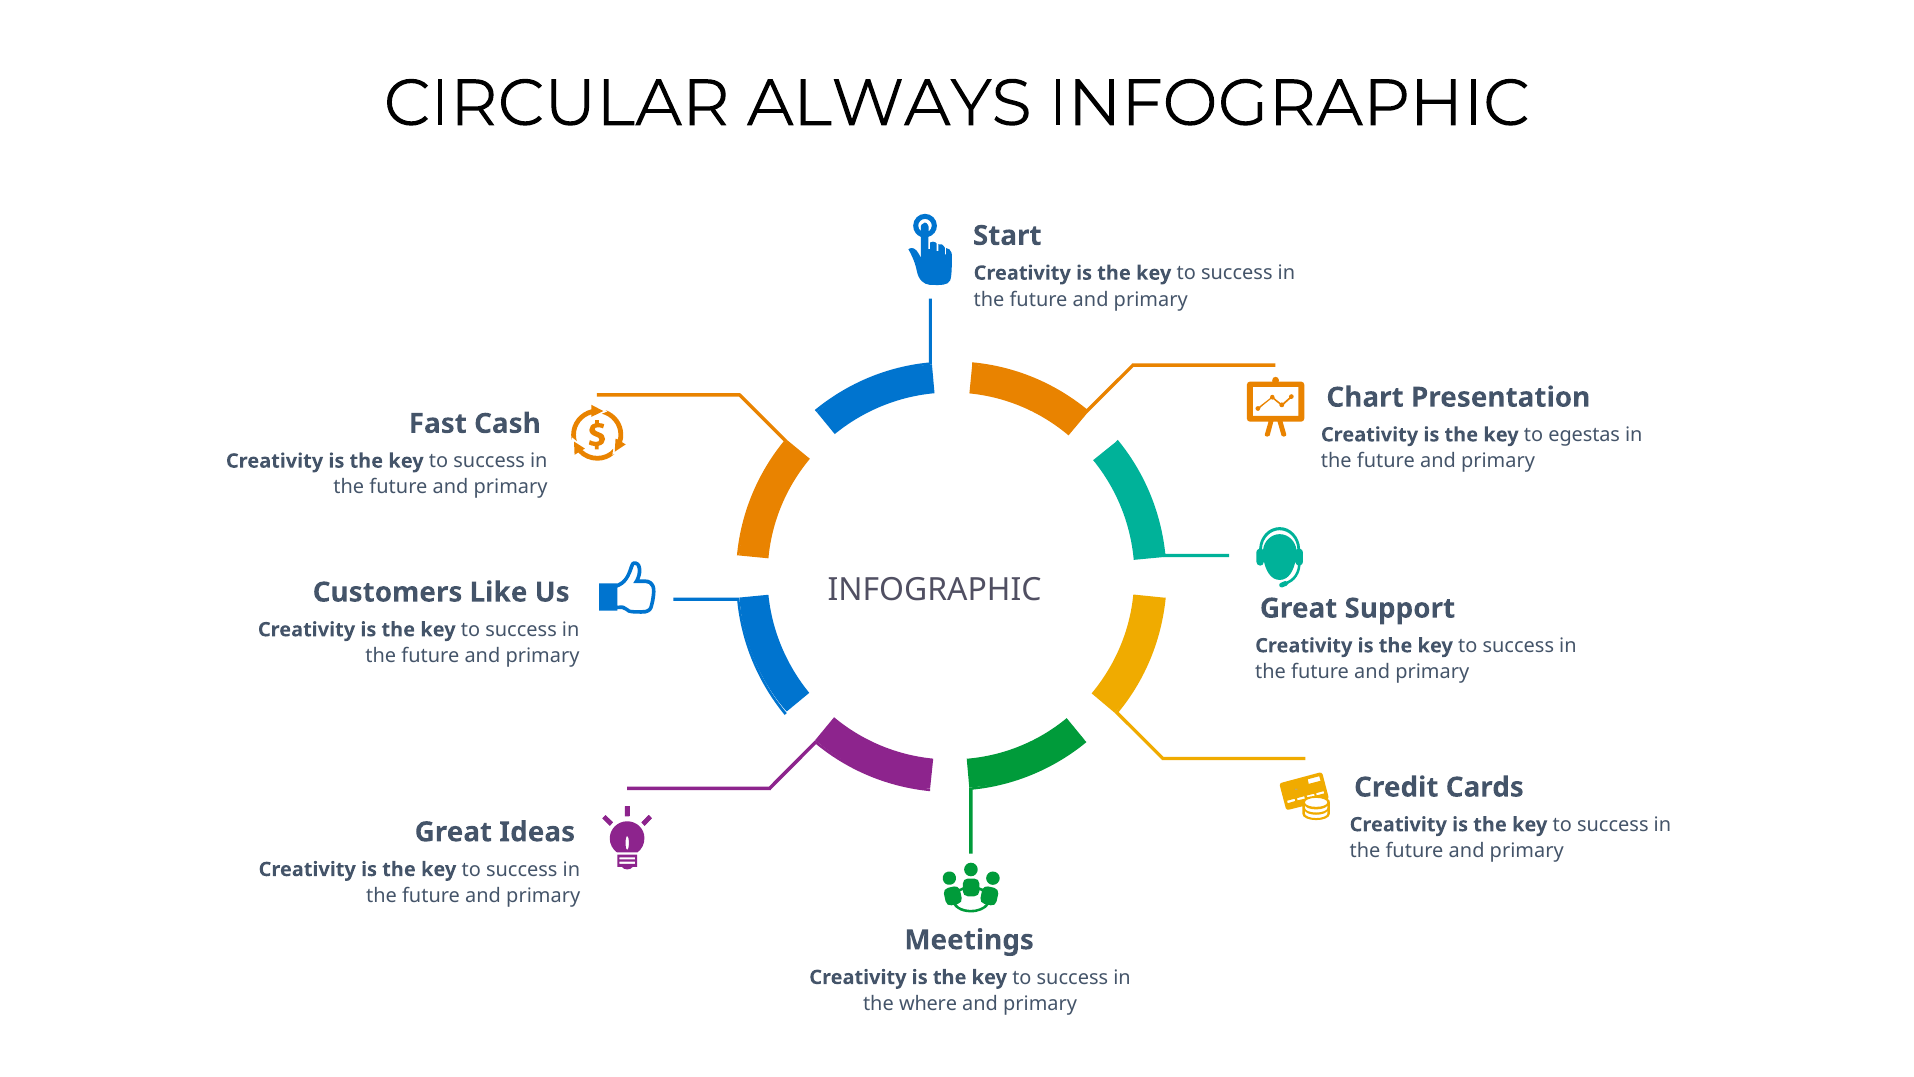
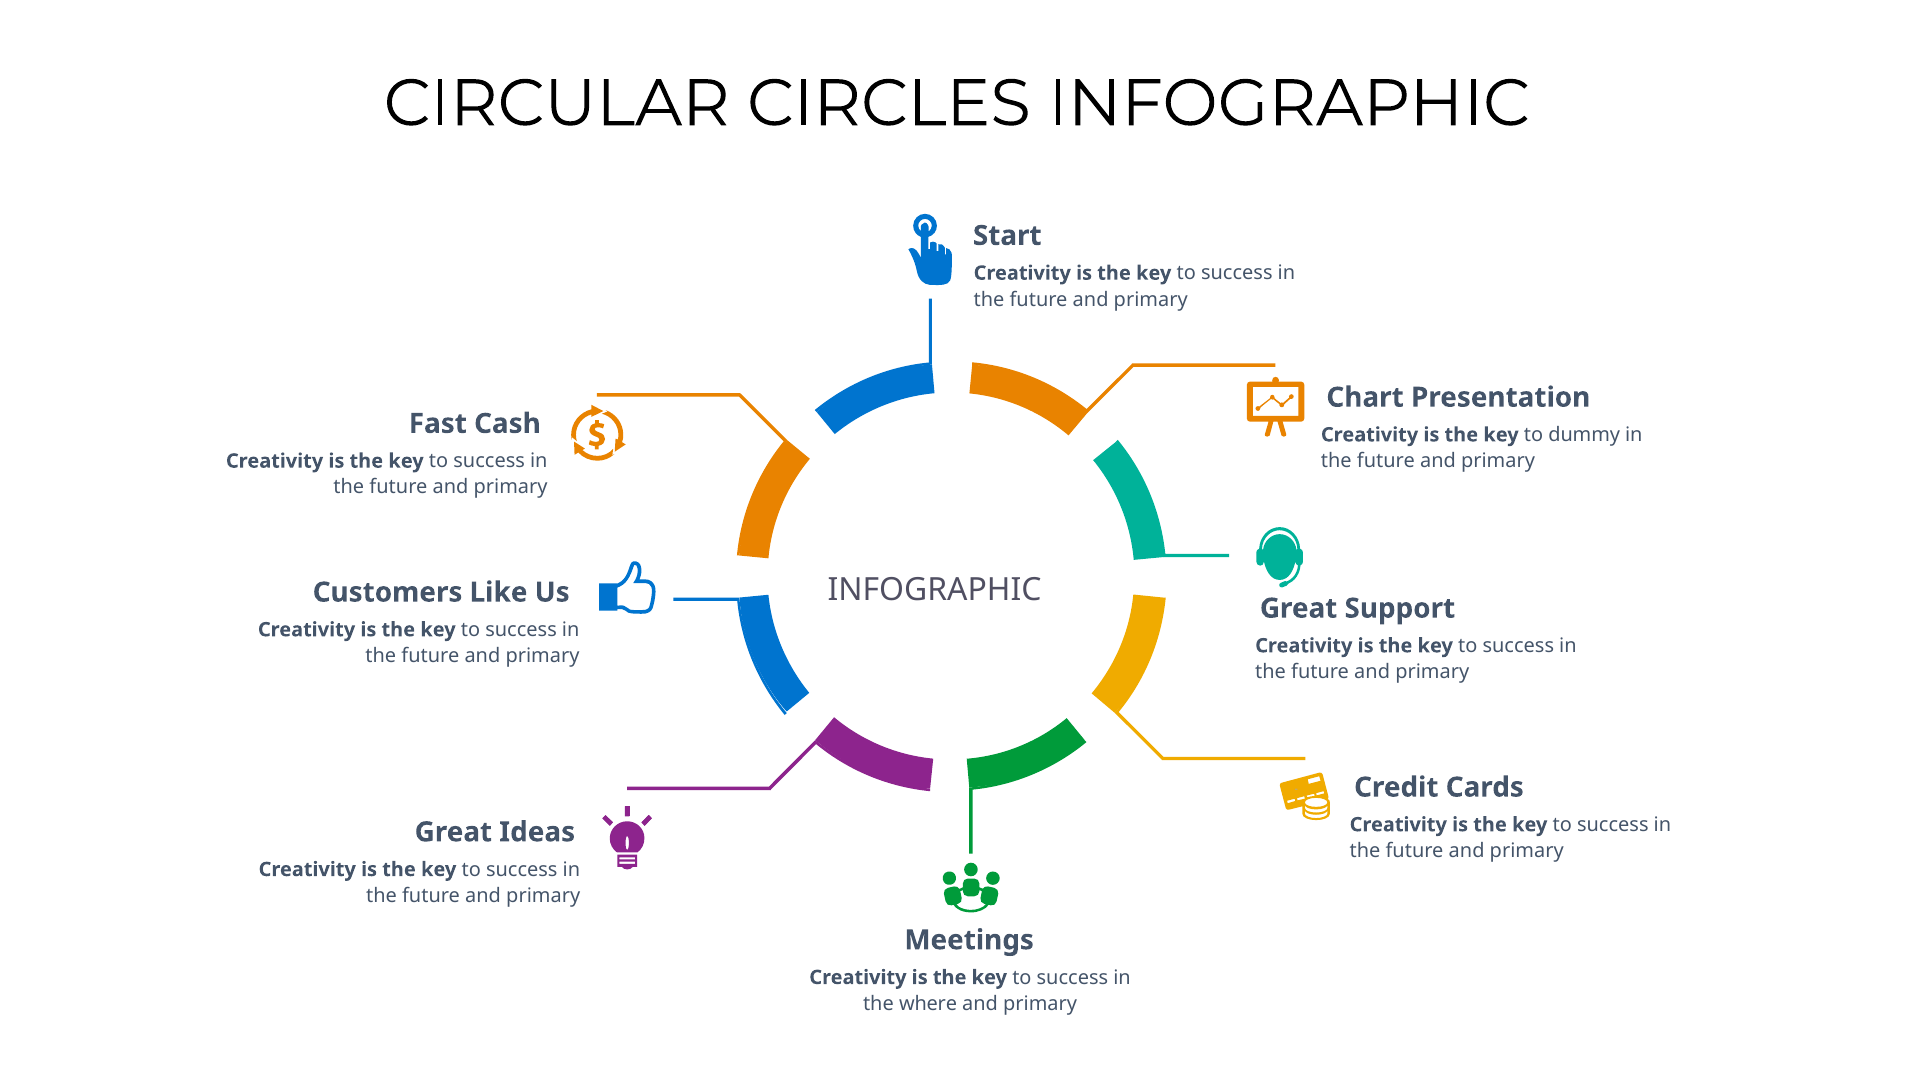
ALWAYS: ALWAYS -> CIRCLES
egestas: egestas -> dummy
